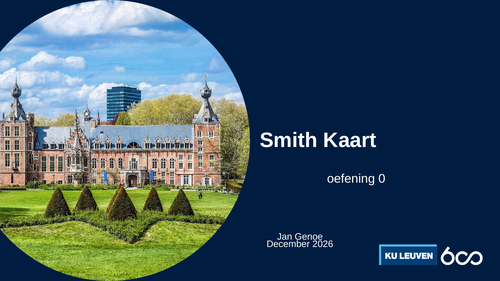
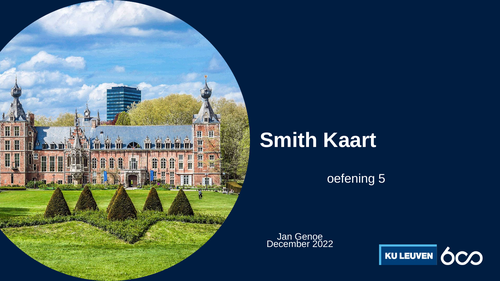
0: 0 -> 5
2026: 2026 -> 2022
